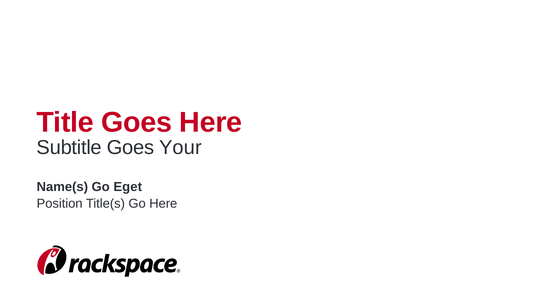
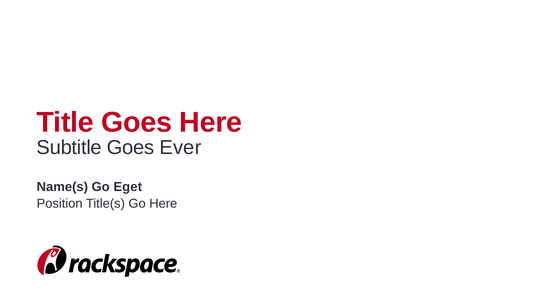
Your: Your -> Ever
